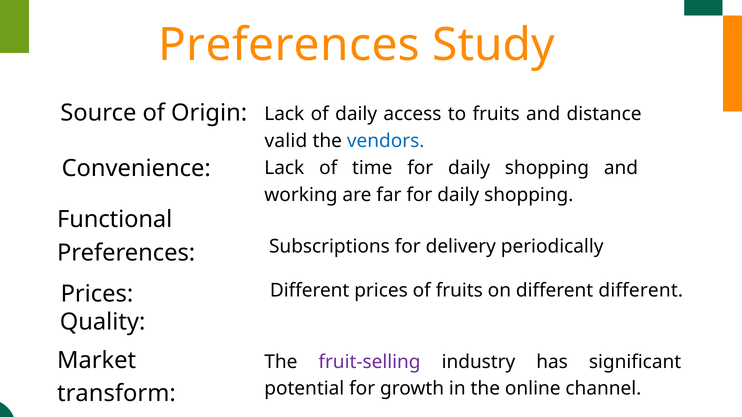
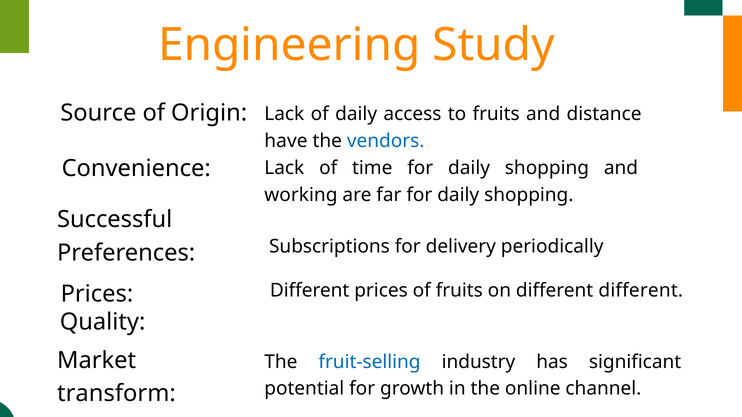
Preferences at (289, 45): Preferences -> Engineering
valid: valid -> have
Functional: Functional -> Successful
fruit-selling colour: purple -> blue
